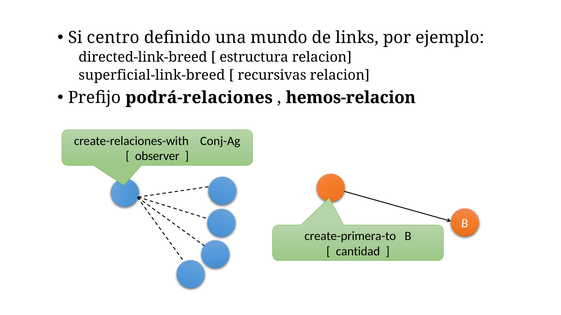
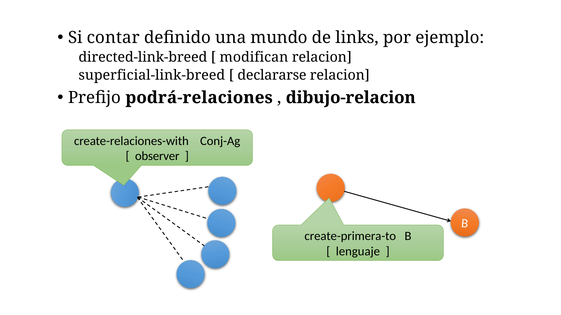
centro: centro -> contar
estructura: estructura -> modifican
recursivas: recursivas -> declararse
hemos-relacion: hemos-relacion -> dibujo-relacion
cantidad: cantidad -> lenguaje
